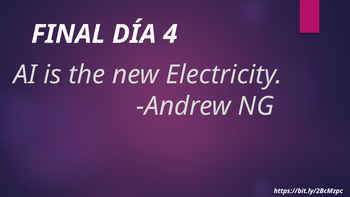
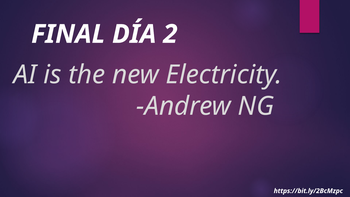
4: 4 -> 2
